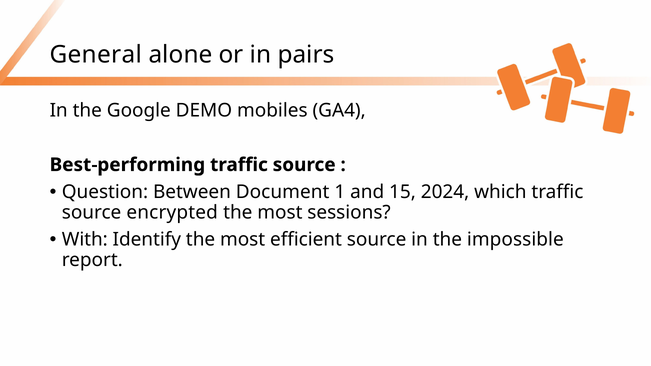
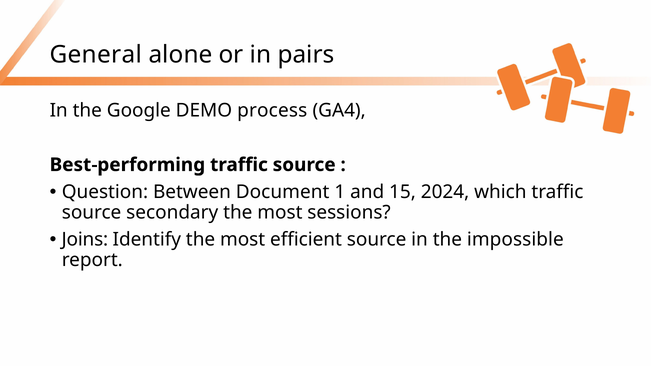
mobiles: mobiles -> process
encrypted: encrypted -> secondary
With: With -> Joins
